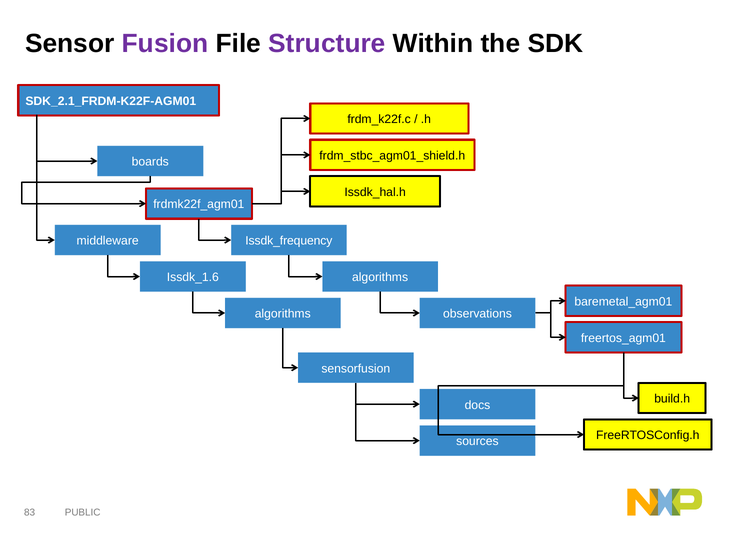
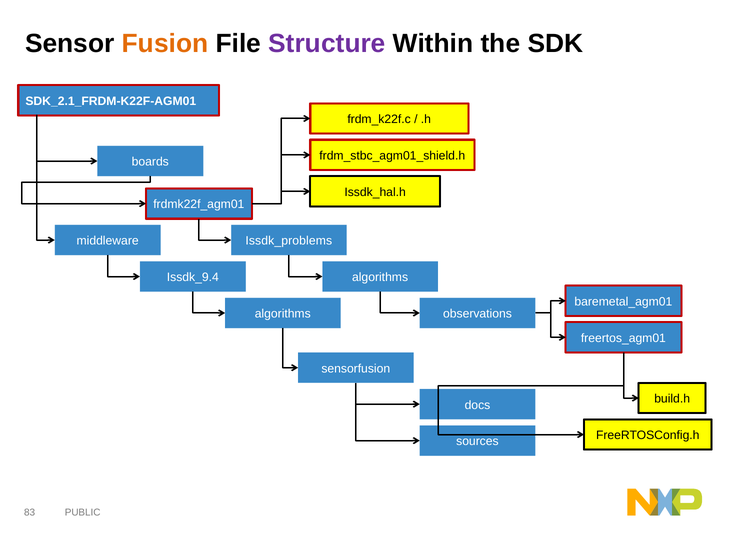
Fusion colour: purple -> orange
Issdk_frequency: Issdk_frequency -> Issdk_problems
Issdk_1.6: Issdk_1.6 -> Issdk_9.4
